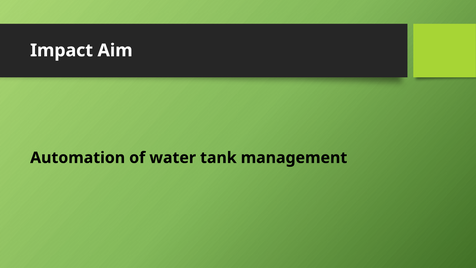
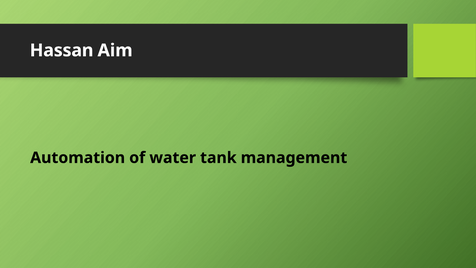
Impact: Impact -> Hassan
